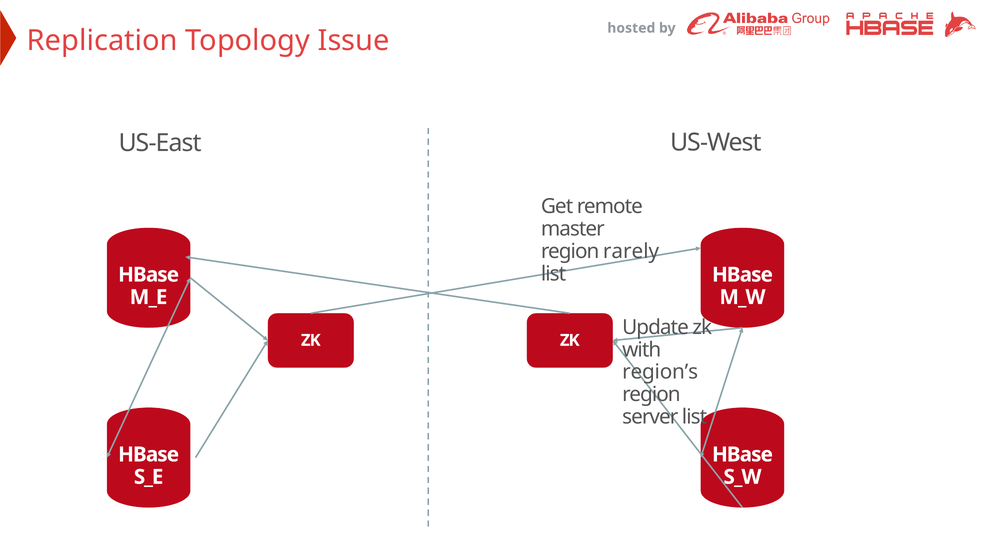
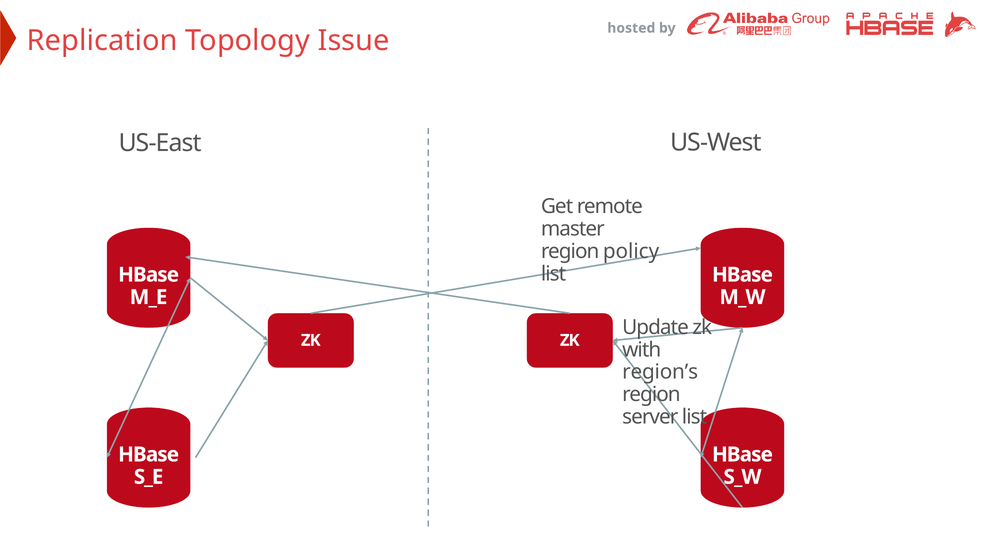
rarely: rarely -> policy
